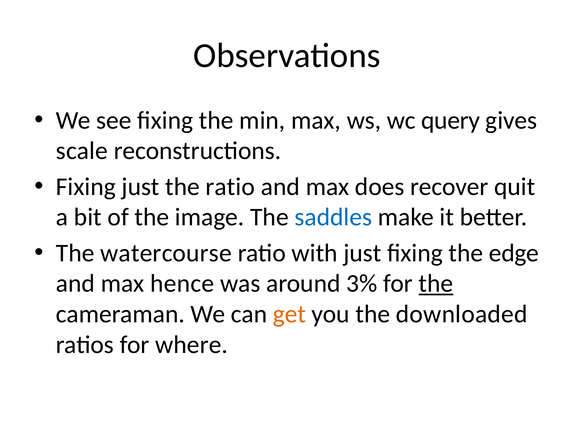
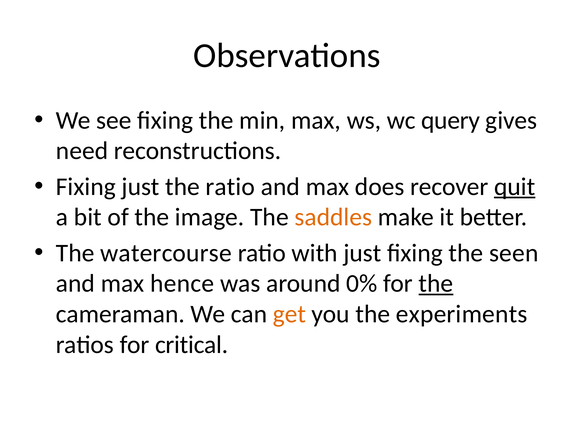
scale: scale -> need
quit underline: none -> present
saddles colour: blue -> orange
edge: edge -> seen
3%: 3% -> 0%
downloaded: downloaded -> experiments
where: where -> critical
